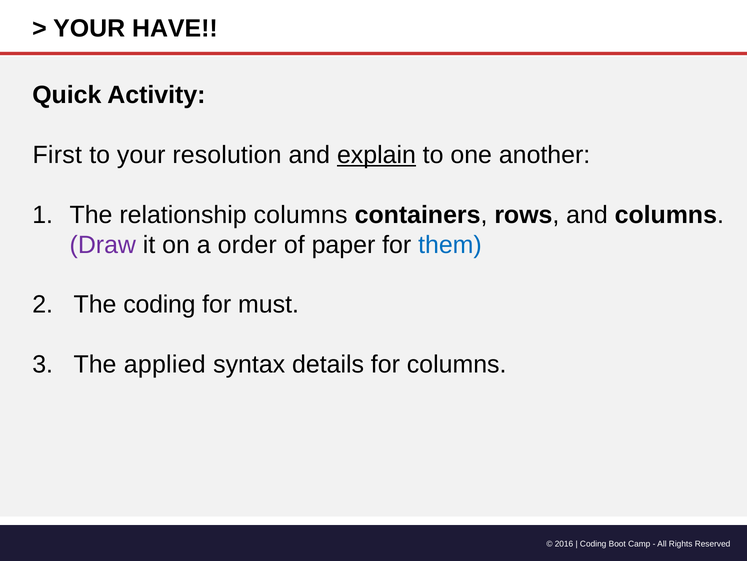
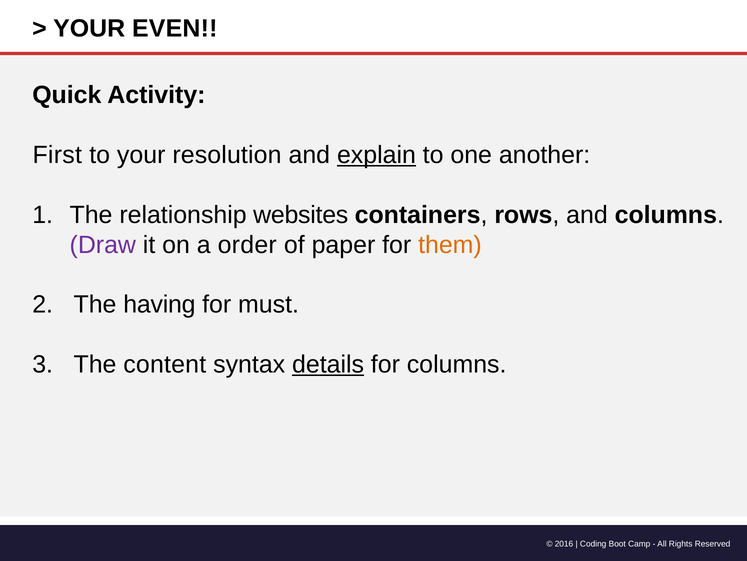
HAVE: HAVE -> EVEN
relationship columns: columns -> websites
them colour: blue -> orange
The coding: coding -> having
applied: applied -> content
details underline: none -> present
